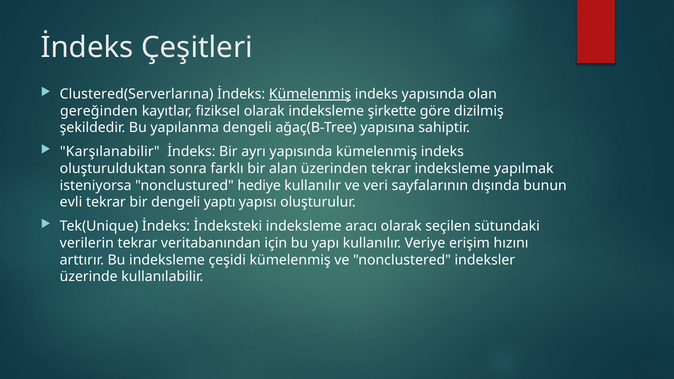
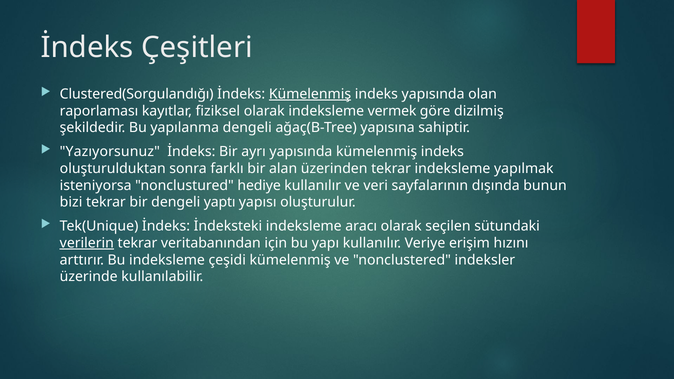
Clustered(Serverlarına: Clustered(Serverlarına -> Clustered(Sorgulandığı
gereğinden: gereğinden -> raporlaması
şirkette: şirkette -> vermek
Karşılanabilir: Karşılanabilir -> Yazıyorsunuz
evli: evli -> bizi
verilerin underline: none -> present
